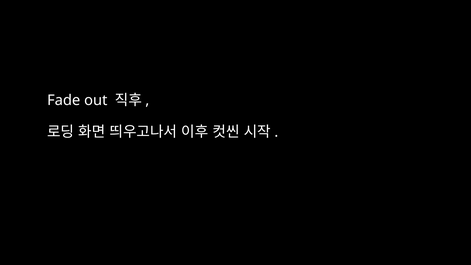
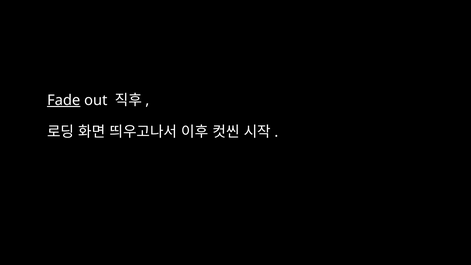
Fade underline: none -> present
